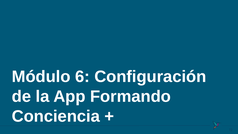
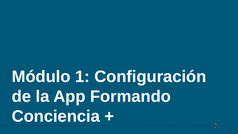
6: 6 -> 1
